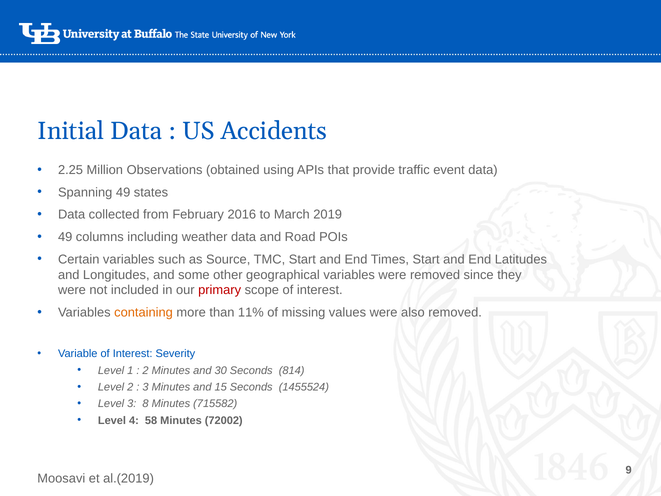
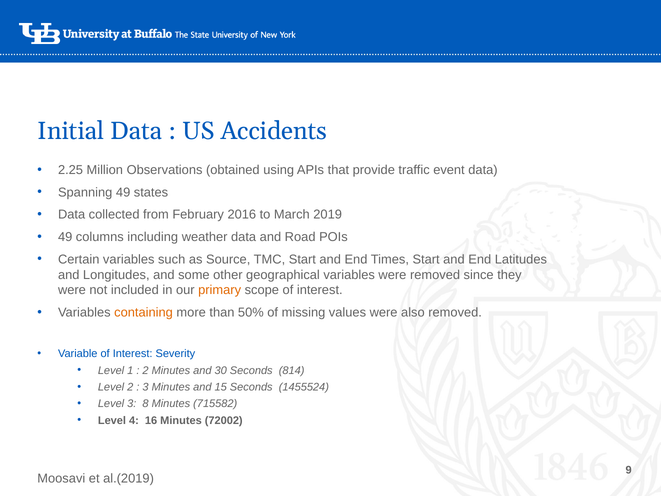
primary colour: red -> orange
11%: 11% -> 50%
58: 58 -> 16
